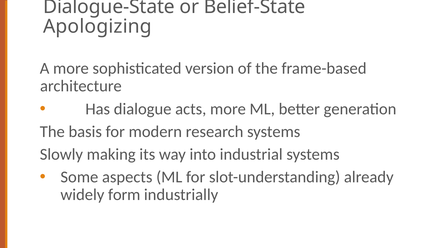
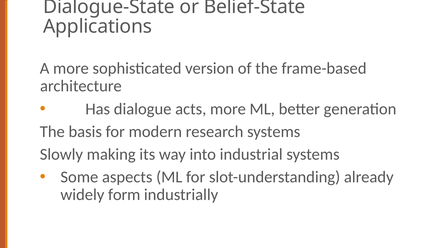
Apologizing: Apologizing -> Applications
